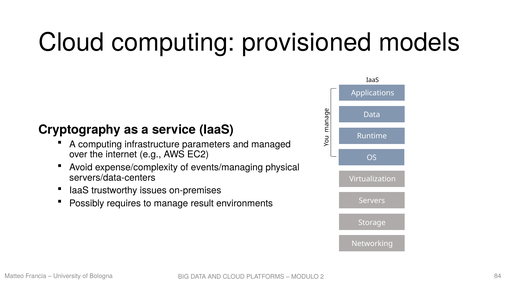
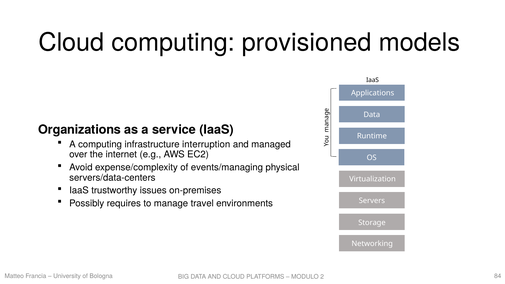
Cryptography: Cryptography -> Organizations
parameters: parameters -> interruption
result: result -> travel
